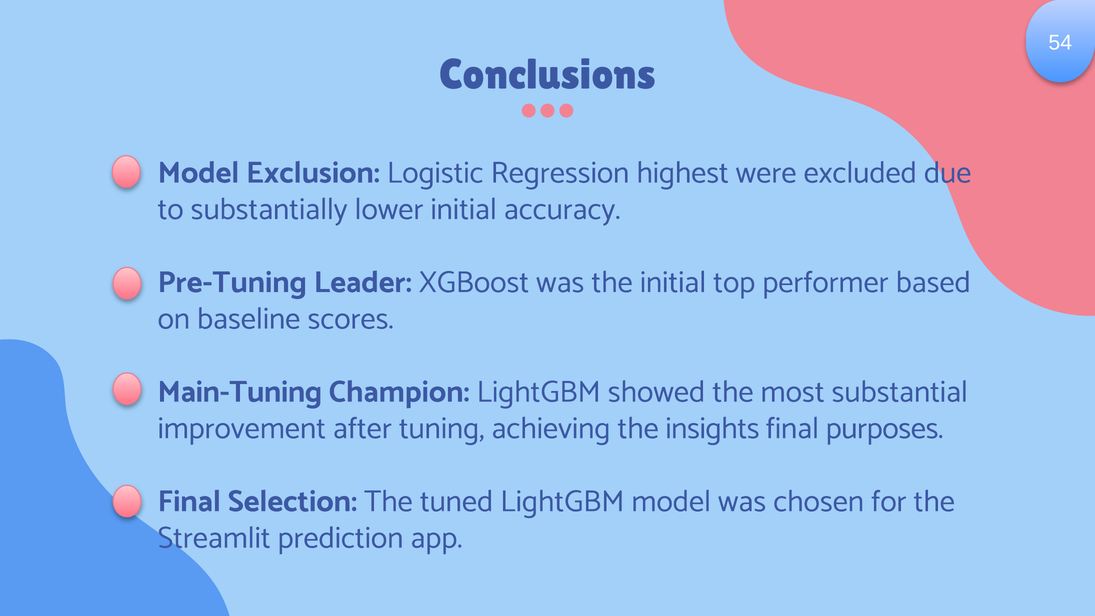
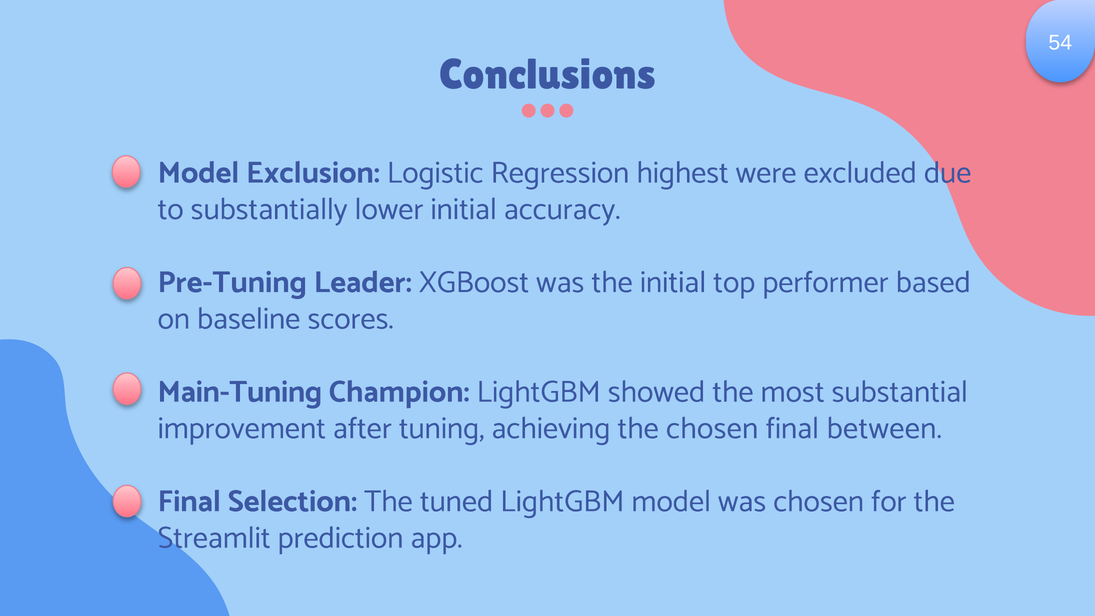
the insights: insights -> chosen
purposes: purposes -> between
